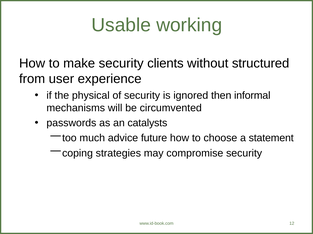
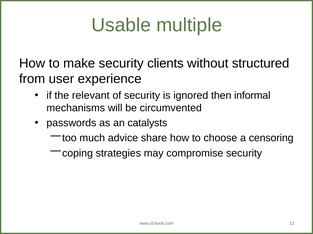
working: working -> multiple
physical: physical -> relevant
future: future -> share
statement: statement -> censoring
